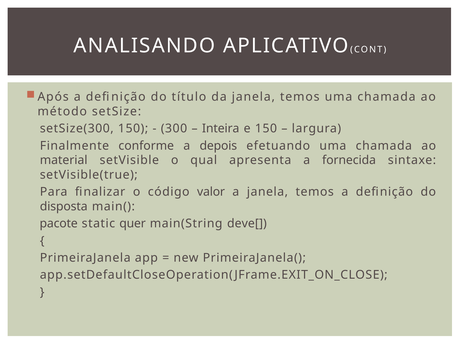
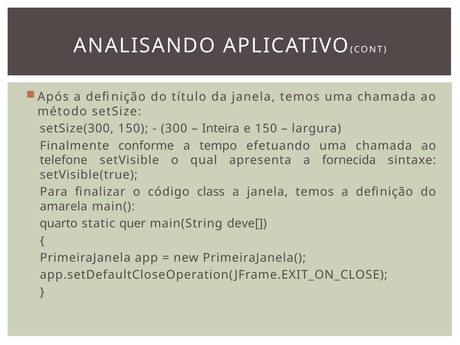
depois: depois -> tempo
material: material -> telefone
valor: valor -> class
disposta: disposta -> amarela
pacote: pacote -> quarto
